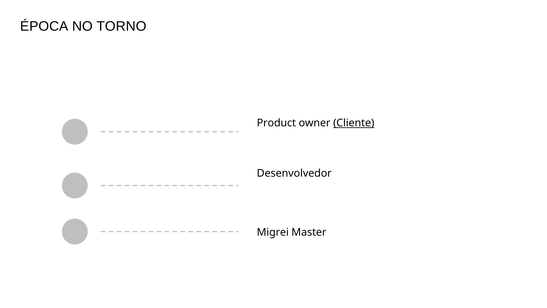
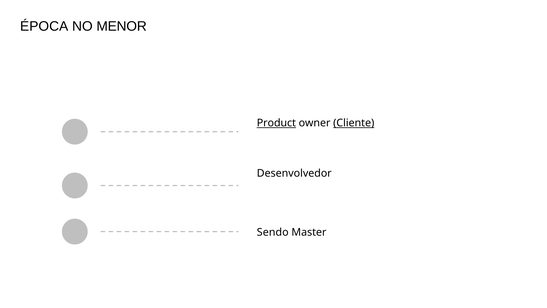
TORNO: TORNO -> MENOR
Product underline: none -> present
Migrei: Migrei -> Sendo
